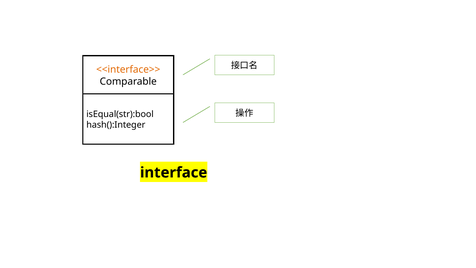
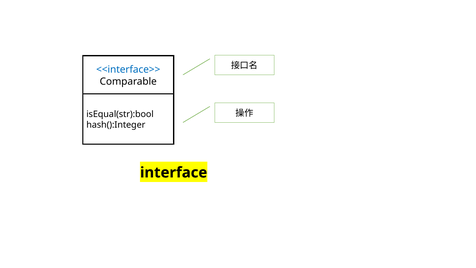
<<interface>> colour: orange -> blue
